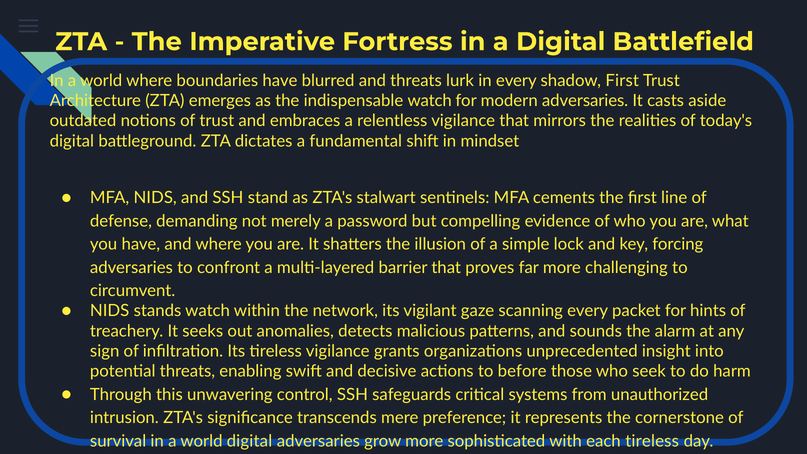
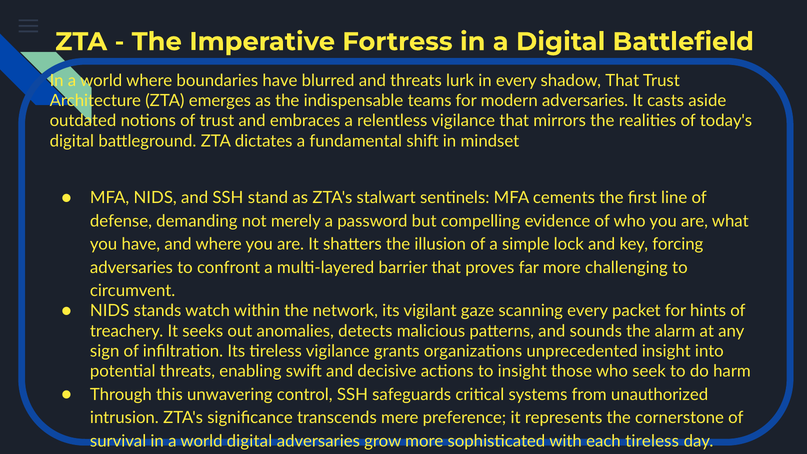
shadow First: First -> That
indispensable watch: watch -> teams
to before: before -> insight
